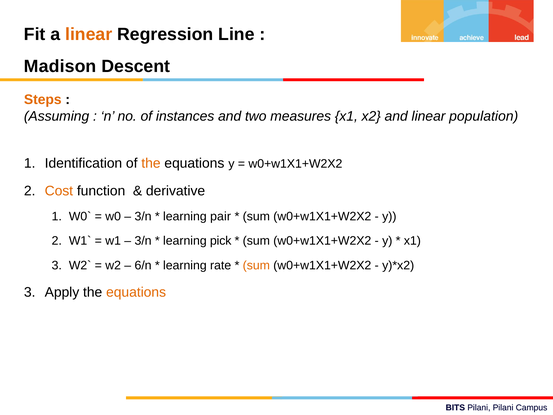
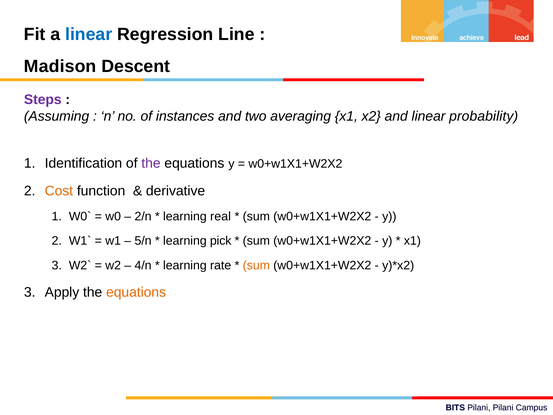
linear at (89, 34) colour: orange -> blue
Steps colour: orange -> purple
measures: measures -> averaging
population: population -> probability
the at (151, 163) colour: orange -> purple
3/n at (143, 216): 3/n -> 2/n
pair: pair -> real
3/n at (143, 241): 3/n -> 5/n
6/n: 6/n -> 4/n
